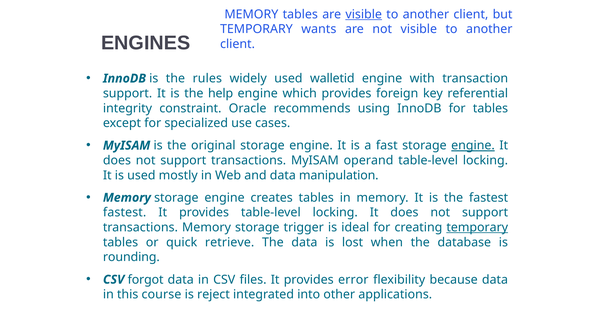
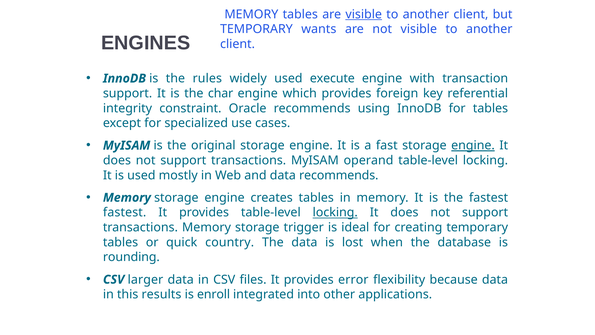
walletid: walletid -> execute
help: help -> char
data manipulation: manipulation -> recommends
locking at (335, 212) underline: none -> present
temporary at (477, 227) underline: present -> none
retrieve: retrieve -> country
forgot: forgot -> larger
course: course -> results
reject: reject -> enroll
